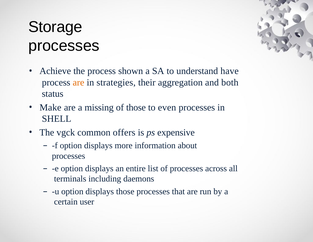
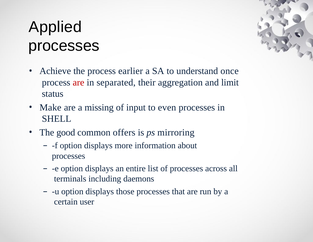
Storage: Storage -> Applied
shown: shown -> earlier
have: have -> once
are at (79, 82) colour: orange -> red
strategies: strategies -> separated
both: both -> limit
of those: those -> input
vgck: vgck -> good
expensive: expensive -> mirroring
